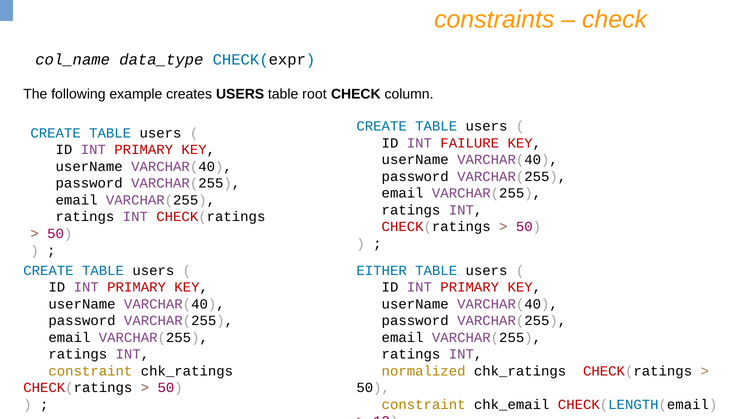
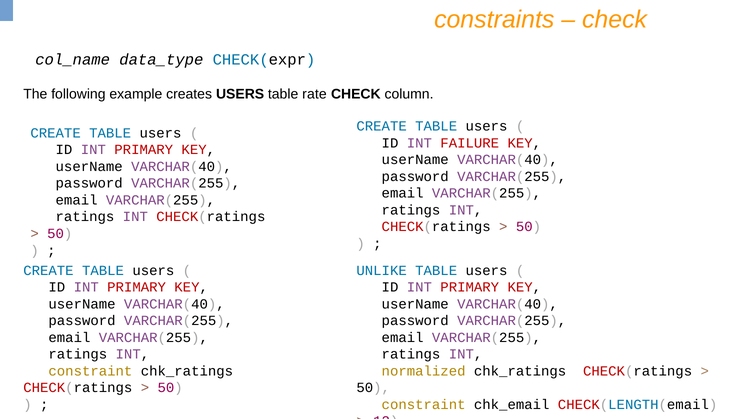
root: root -> rate
EITHER: EITHER -> UNLIKE
